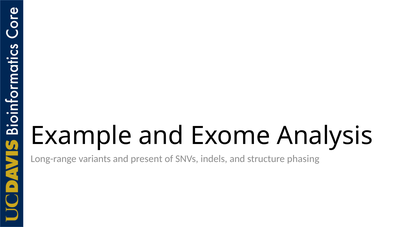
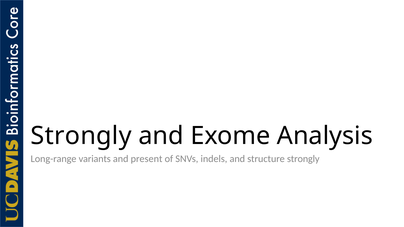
Example at (81, 136): Example -> Strongly
structure phasing: phasing -> strongly
